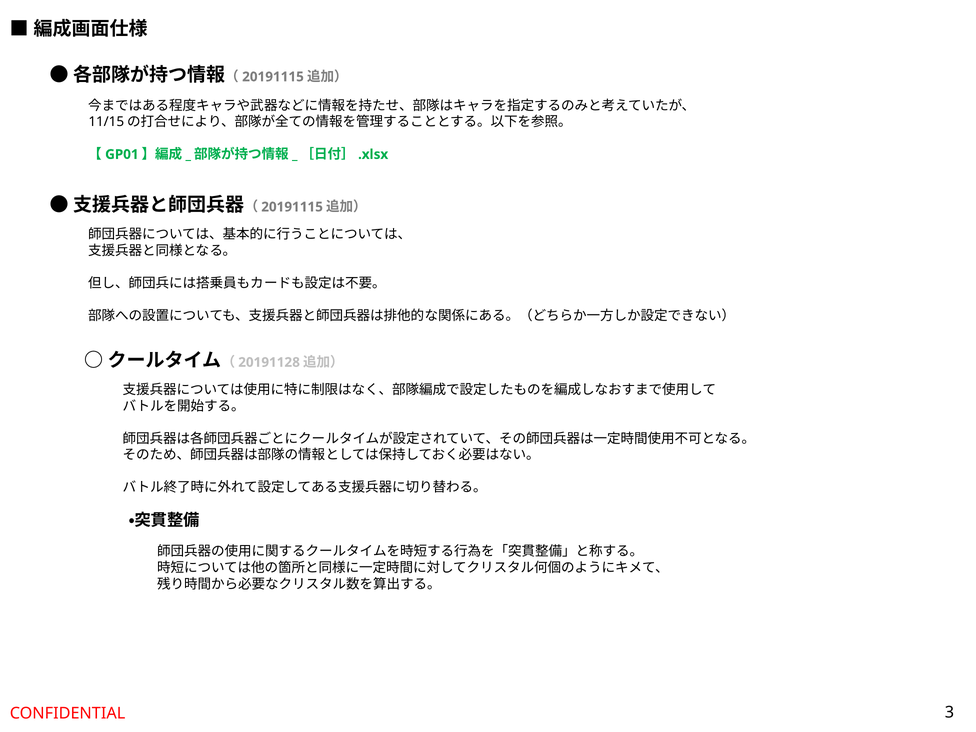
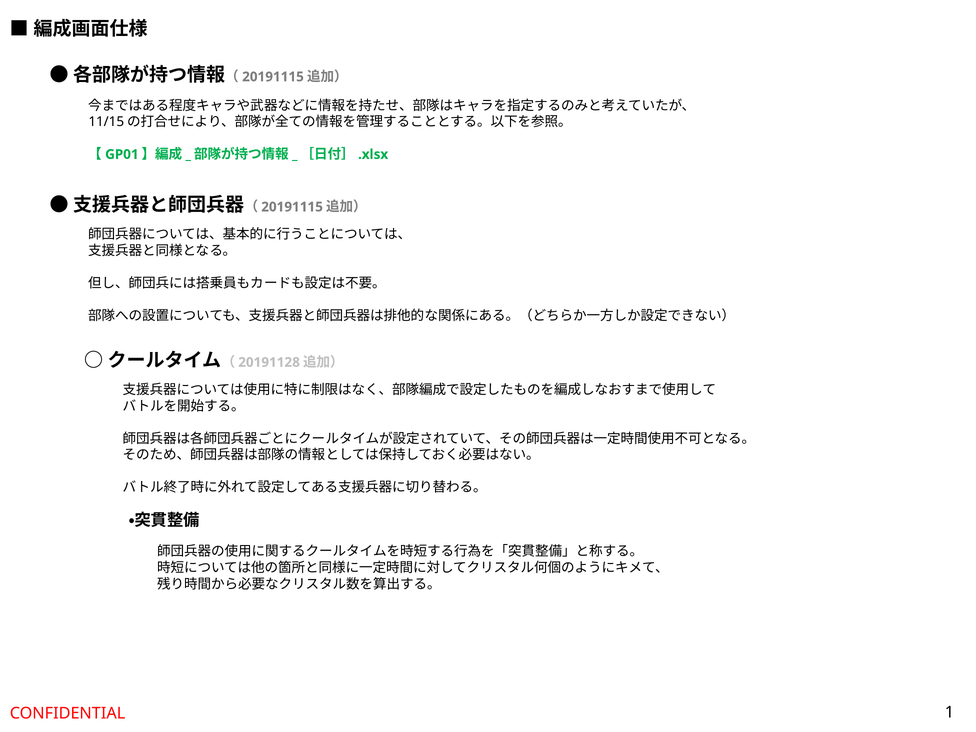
3: 3 -> 1
